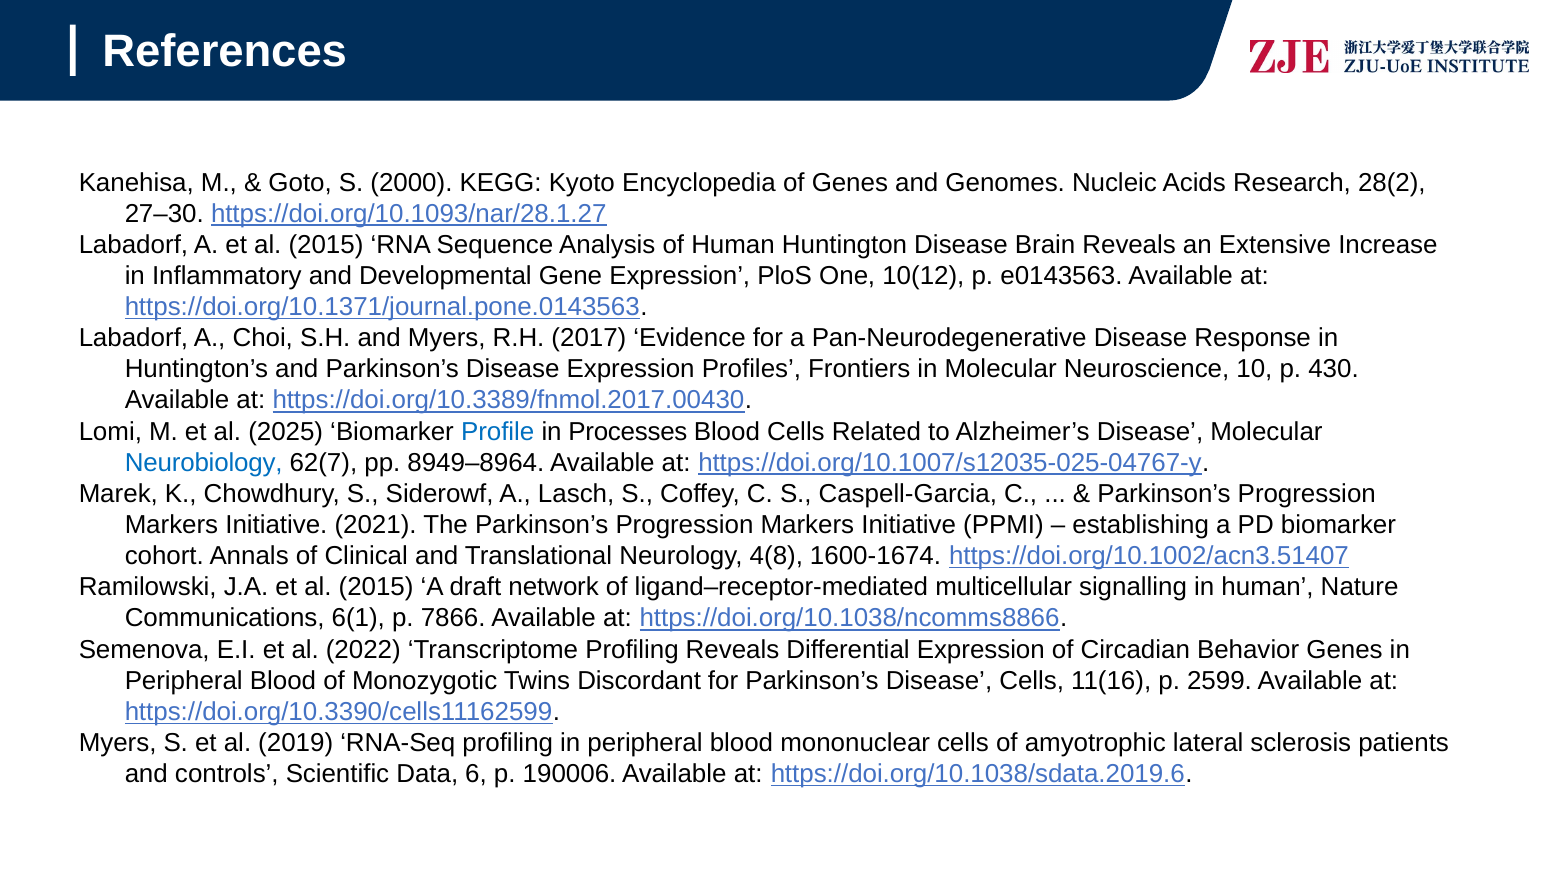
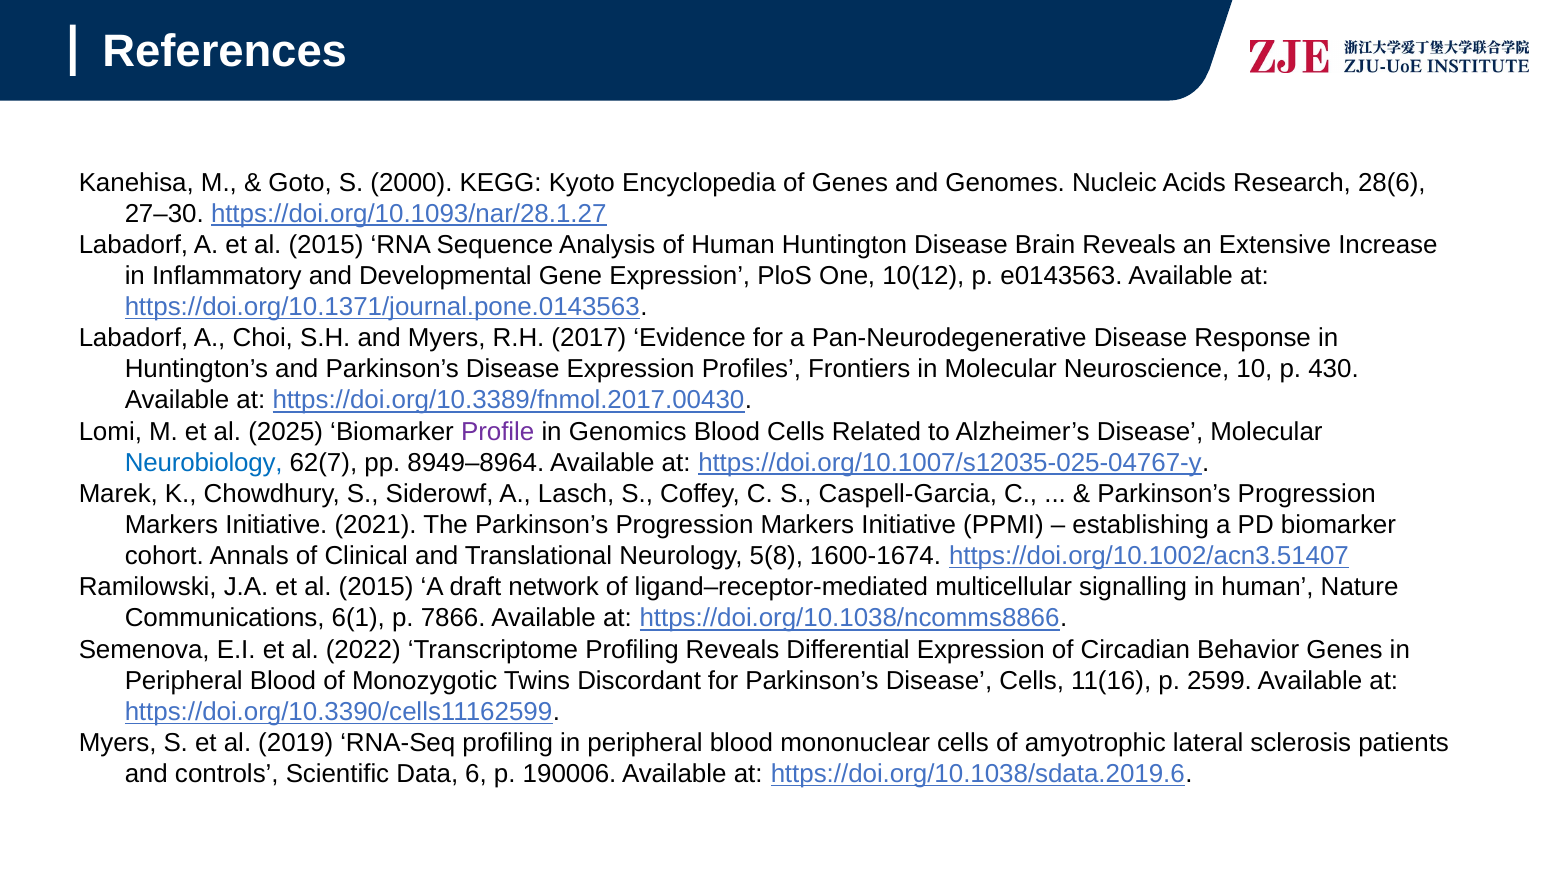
28(2: 28(2 -> 28(6
Profile colour: blue -> purple
Processes: Processes -> Genomics
4(8: 4(8 -> 5(8
